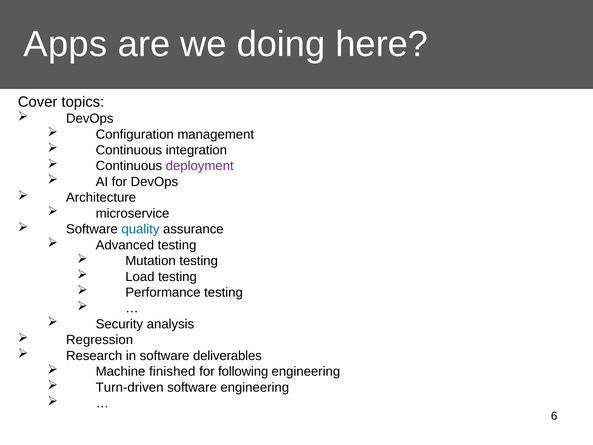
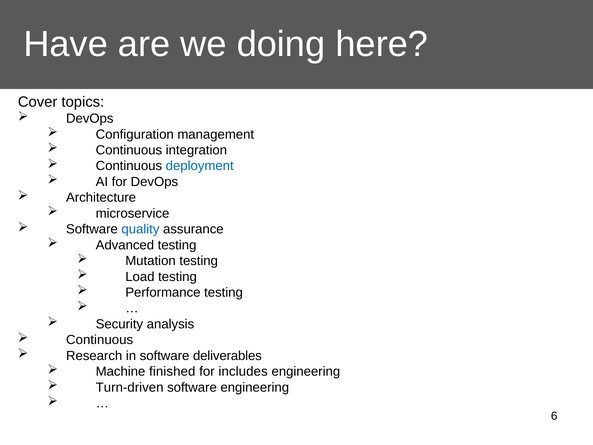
Apps: Apps -> Have
deployment colour: purple -> blue
Regression at (100, 340): Regression -> Continuous
following: following -> includes
